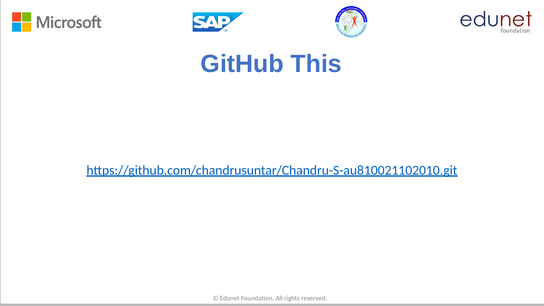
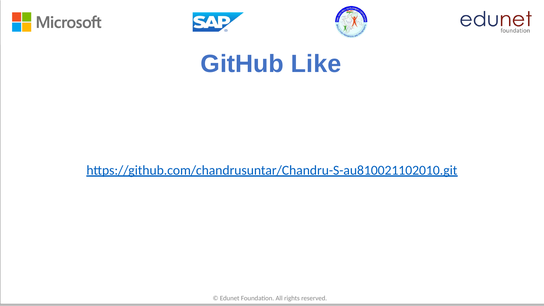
This: This -> Like
